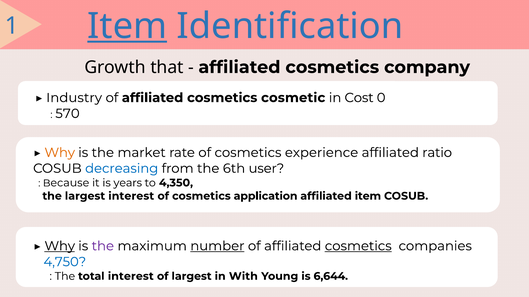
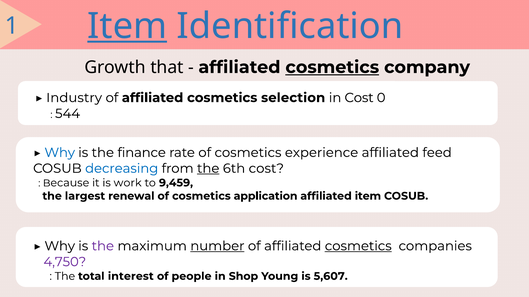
cosmetics at (332, 67) underline: none -> present
cosmetic: cosmetic -> selection
570: 570 -> 544
Why at (60, 153) colour: orange -> blue
market: market -> finance
ratio: ratio -> feed
the at (208, 169) underline: none -> present
6th user: user -> cost
years: years -> work
4,350: 4,350 -> 9,459
largest interest: interest -> renewal
Why at (60, 246) underline: present -> none
4,750 colour: blue -> purple
of largest: largest -> people
With: With -> Shop
6,644: 6,644 -> 5,607
